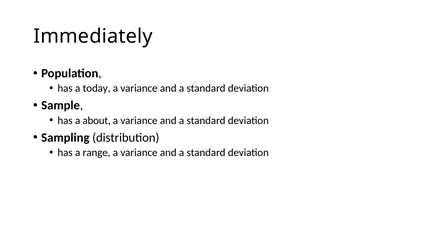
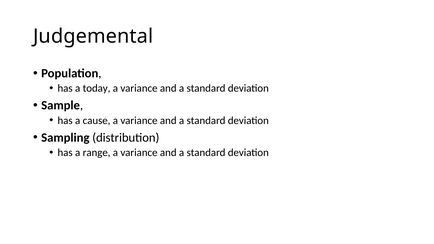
Immediately: Immediately -> Judgemental
about: about -> cause
